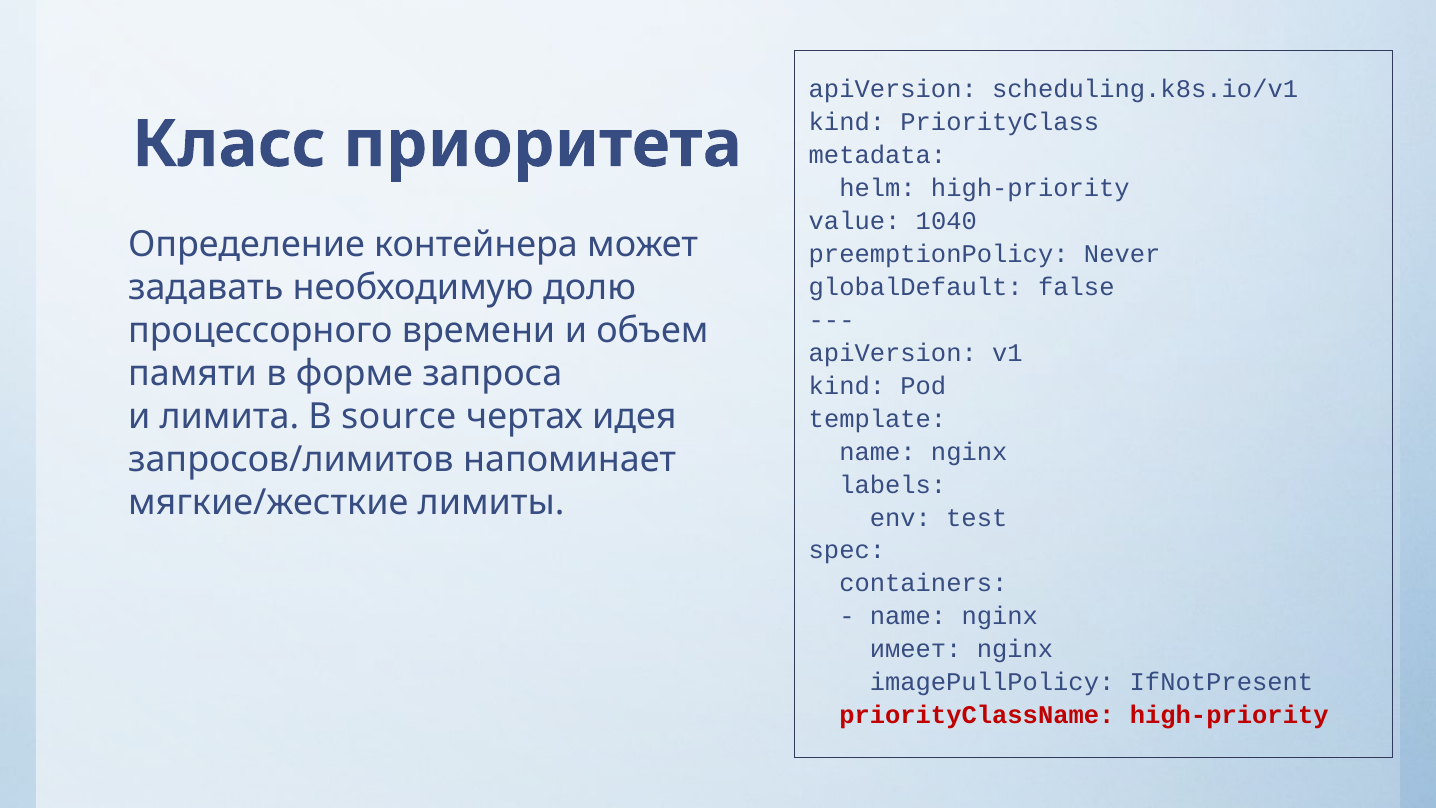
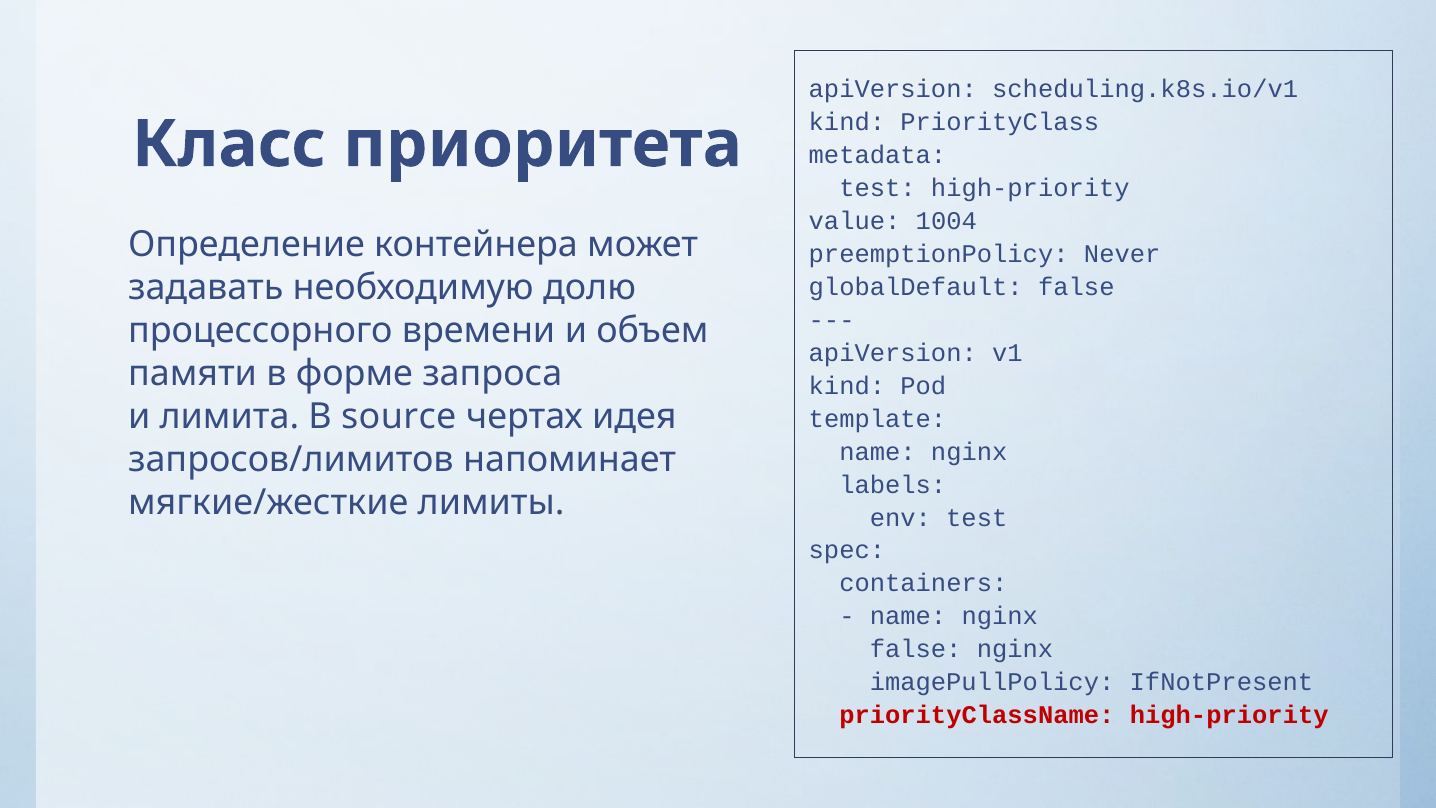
helm at (877, 188): helm -> test
1040: 1040 -> 1004
имеет at (916, 649): имеет -> false
